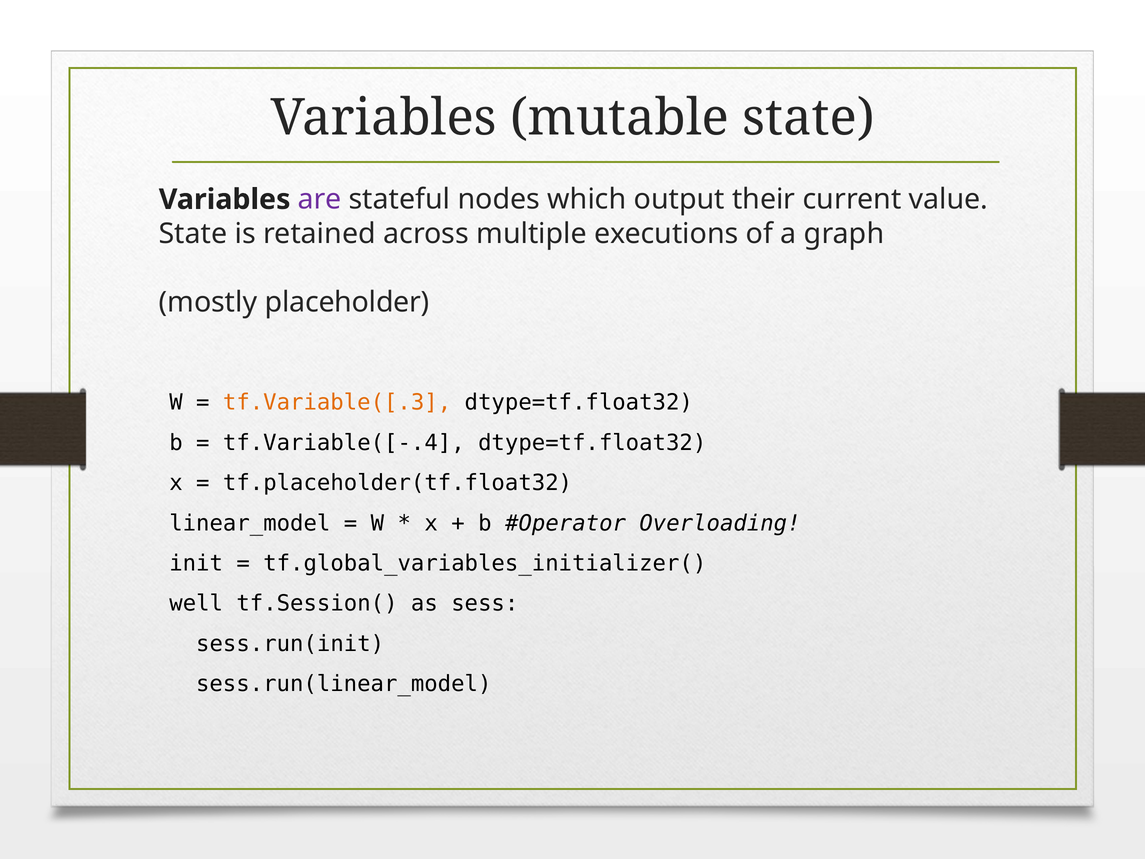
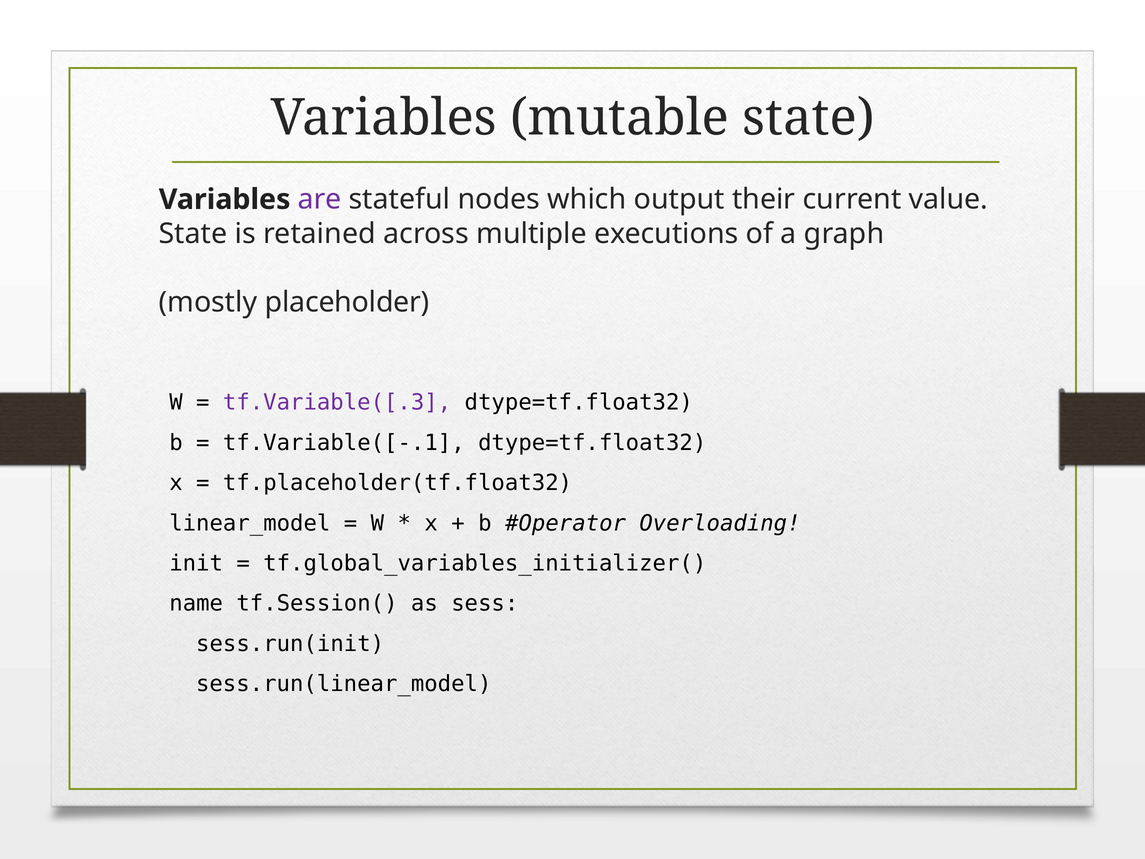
tf.Variable([.3 colour: orange -> purple
tf.Variable([-.4: tf.Variable([-.4 -> tf.Variable([-.1
well: well -> name
